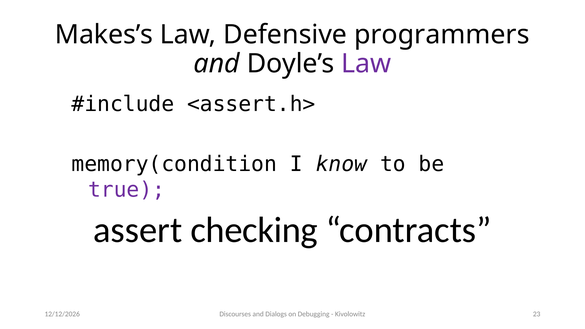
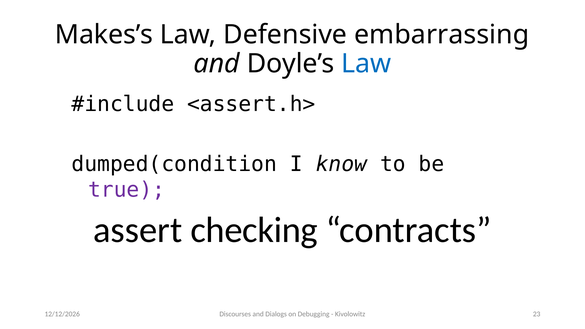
programmers: programmers -> embarrassing
Law at (366, 64) colour: purple -> blue
memory(condition: memory(condition -> dumped(condition
